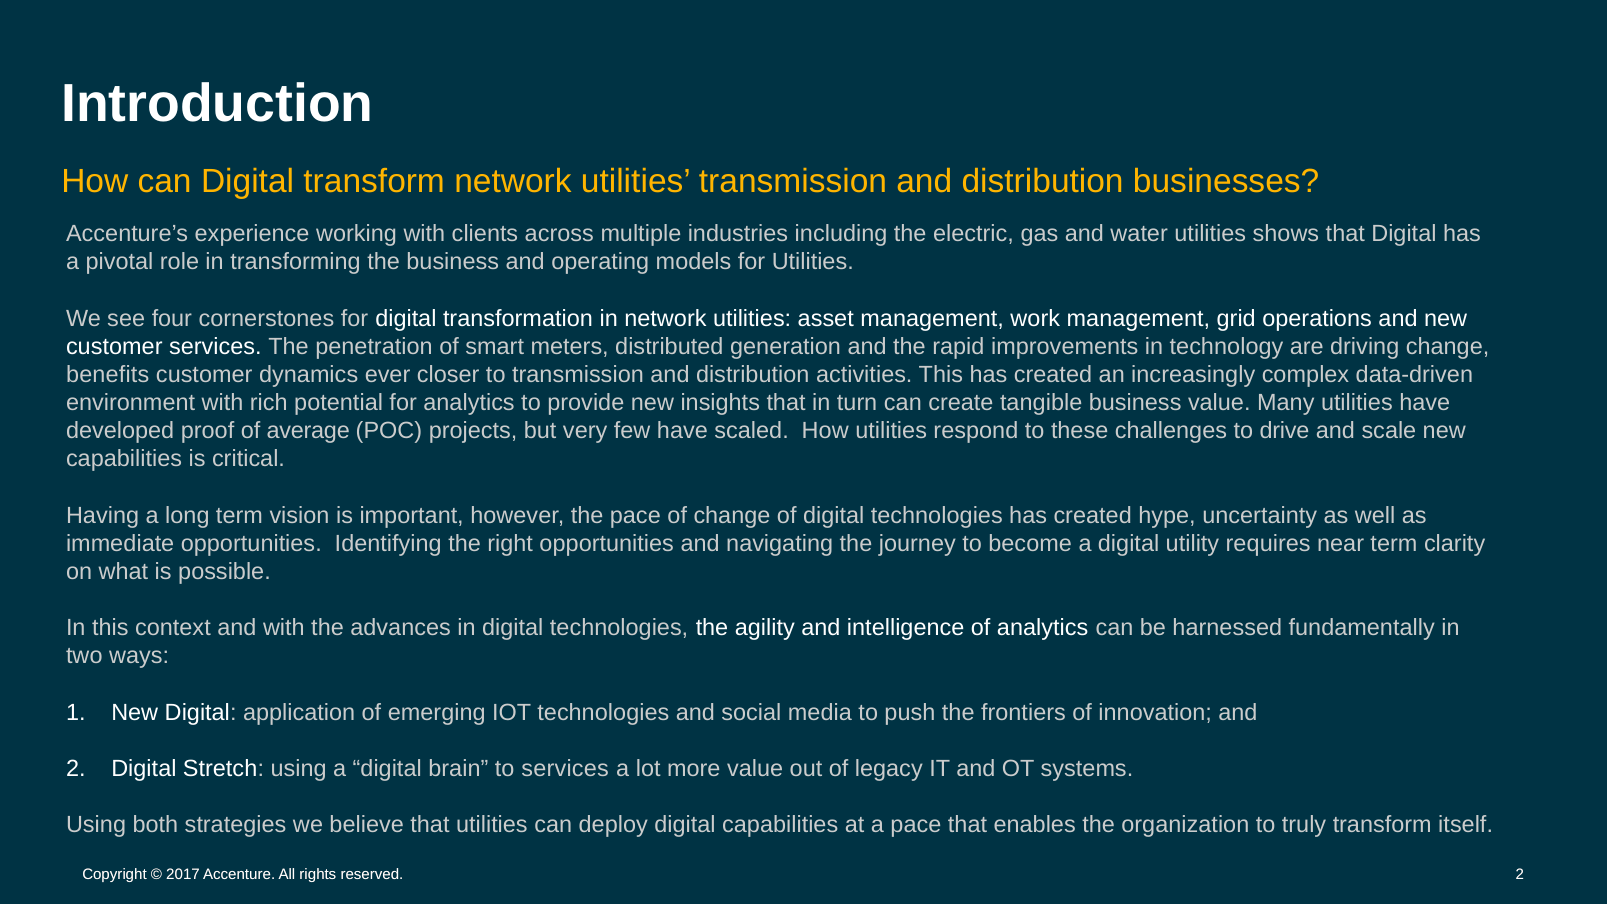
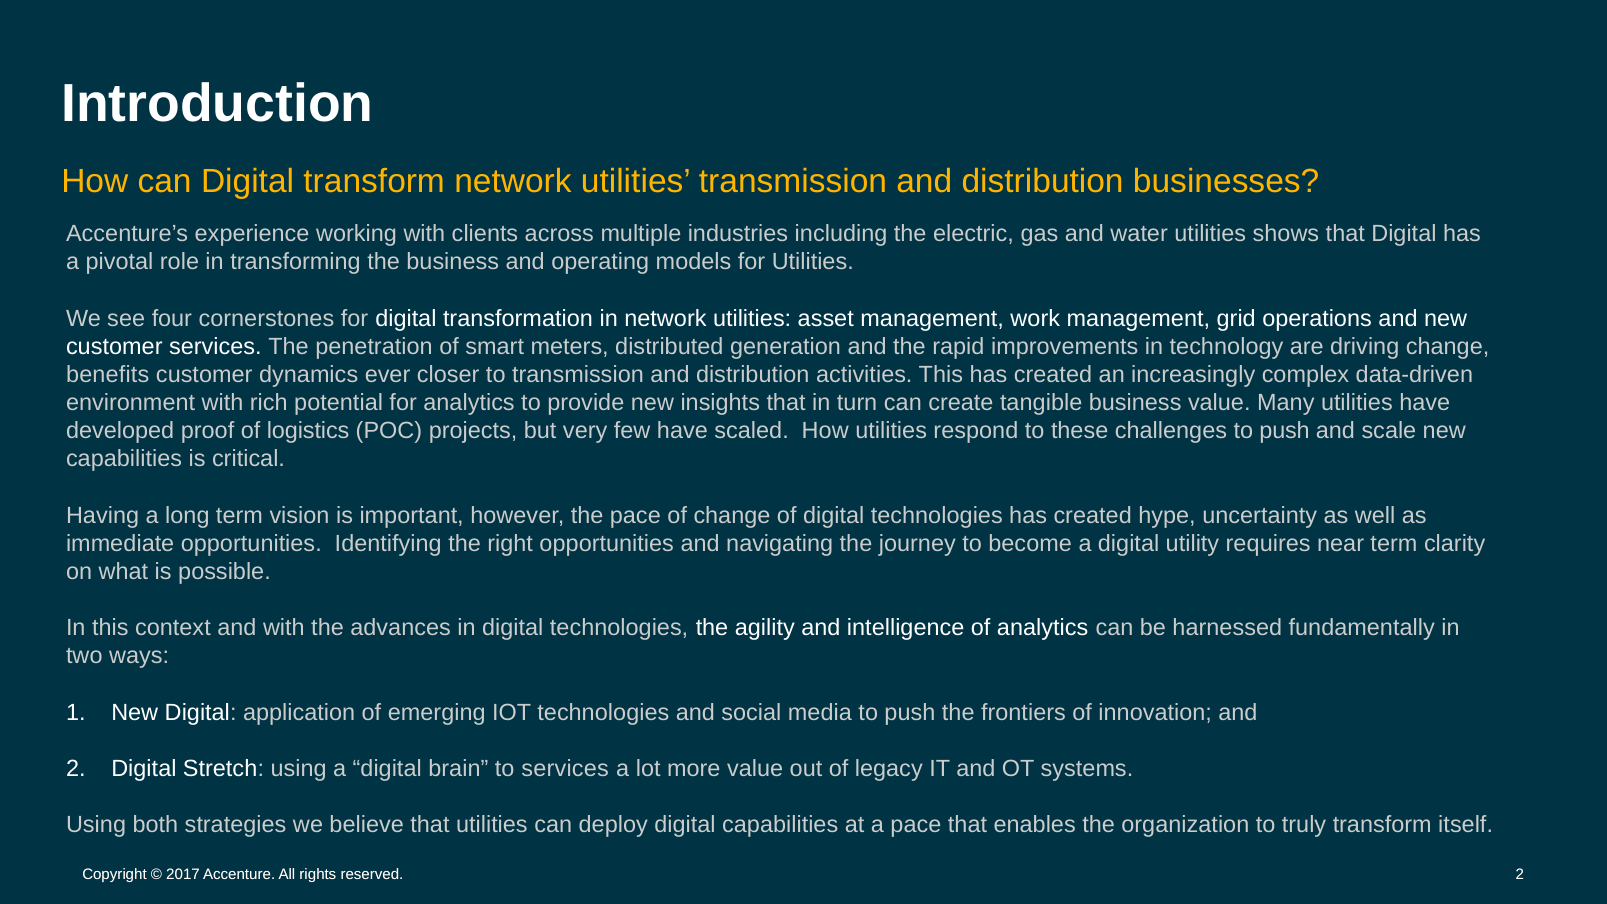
average: average -> logistics
challenges to drive: drive -> push
